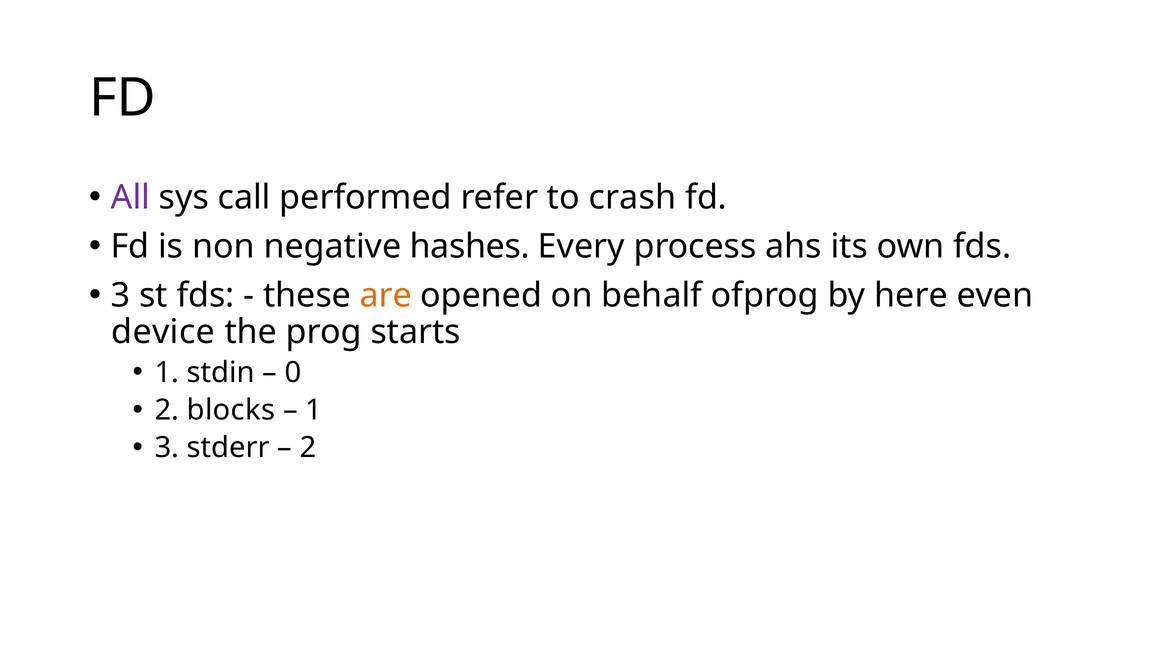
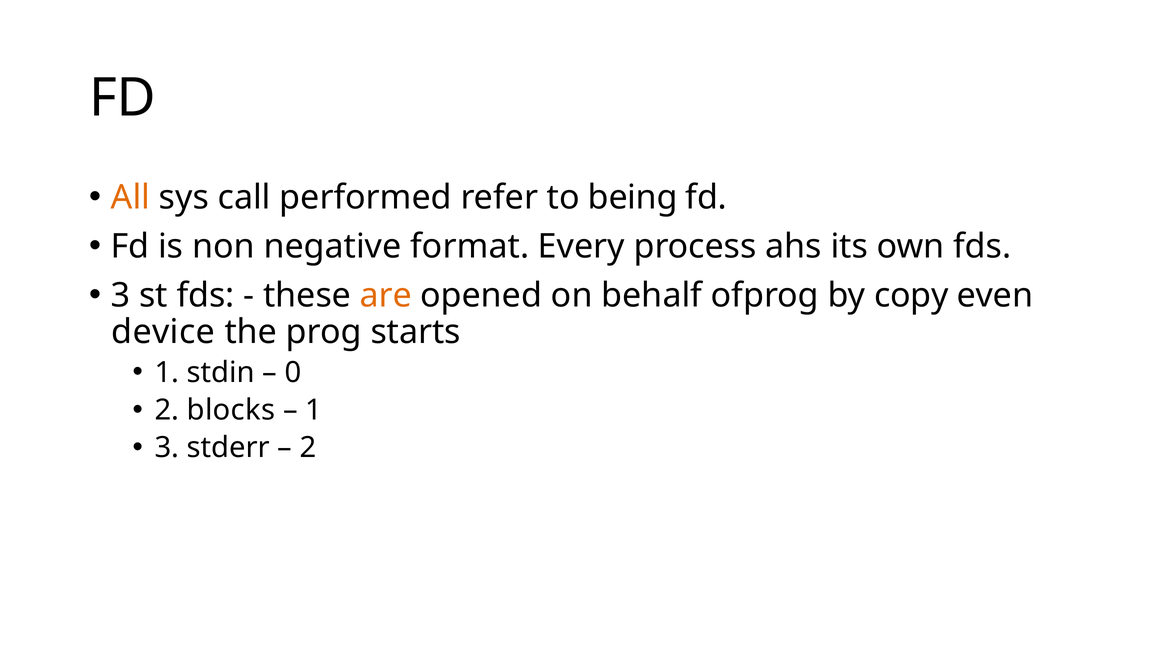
All colour: purple -> orange
crash: crash -> being
hashes: hashes -> format
here: here -> copy
